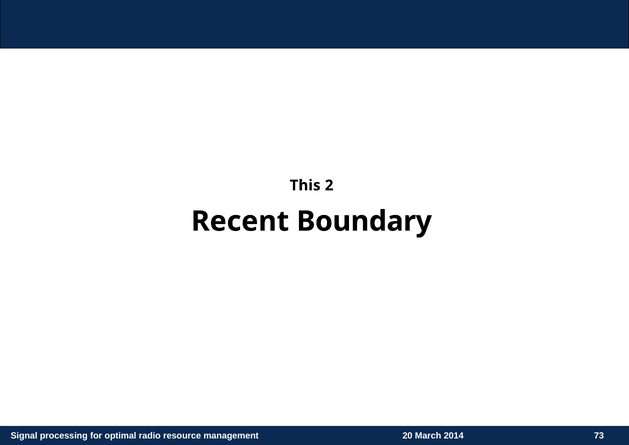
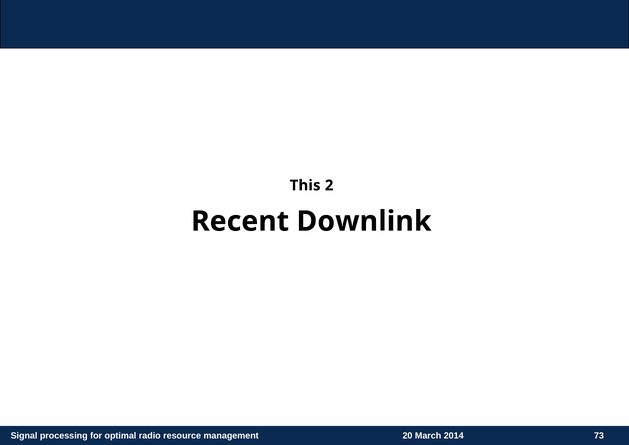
Boundary: Boundary -> Downlink
